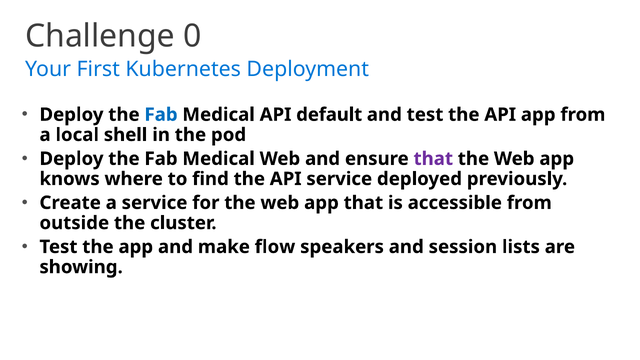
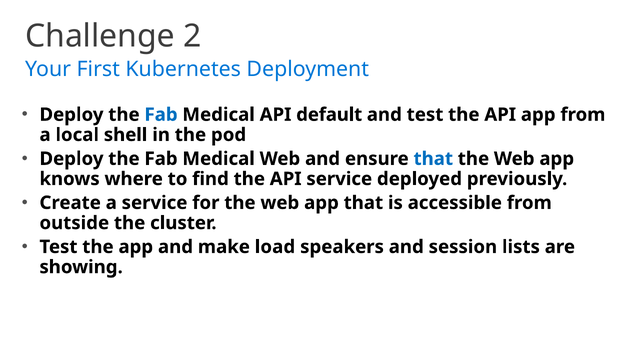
0: 0 -> 2
that at (433, 159) colour: purple -> blue
flow: flow -> load
